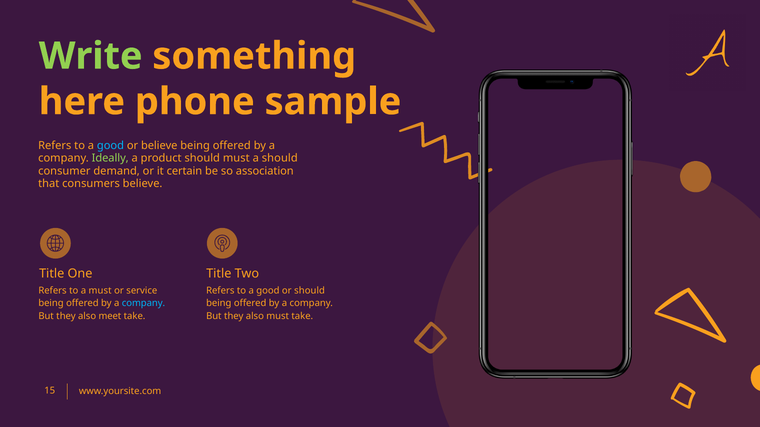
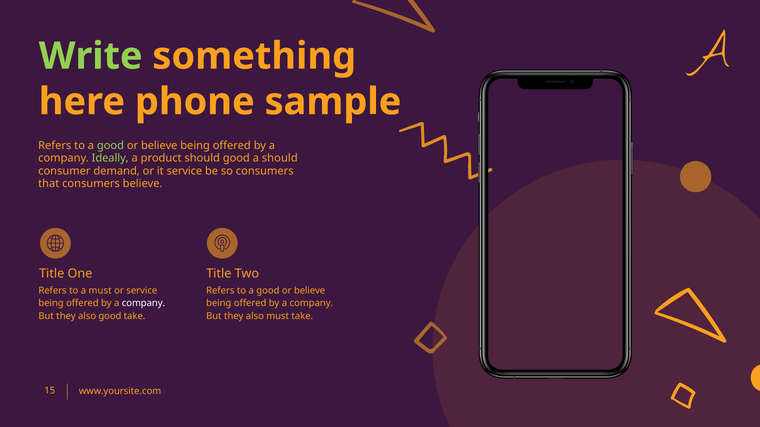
good at (110, 146) colour: light blue -> light green
should must: must -> good
it certain: certain -> service
so association: association -> consumers
should at (310, 291): should -> believe
company at (143, 304) colour: light blue -> white
also meet: meet -> good
